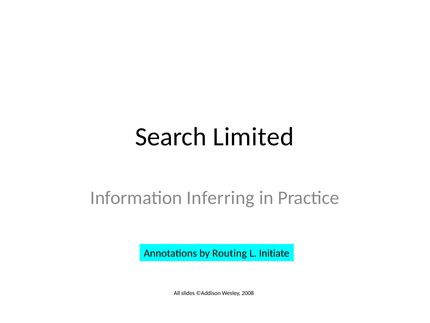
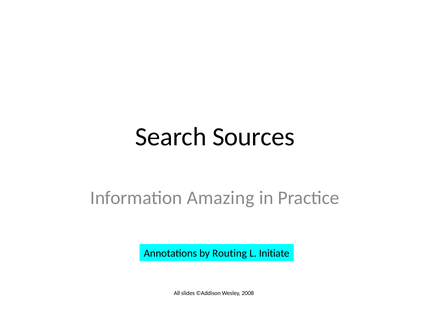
Limited: Limited -> Sources
Inferring: Inferring -> Amazing
